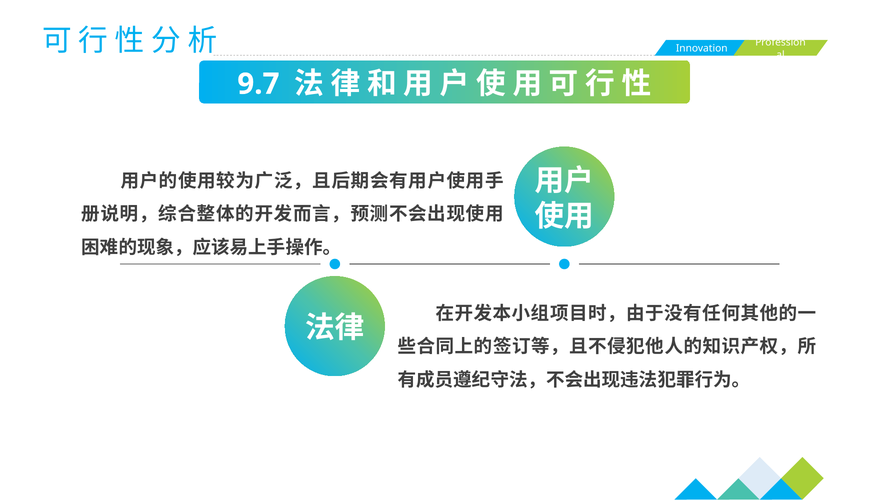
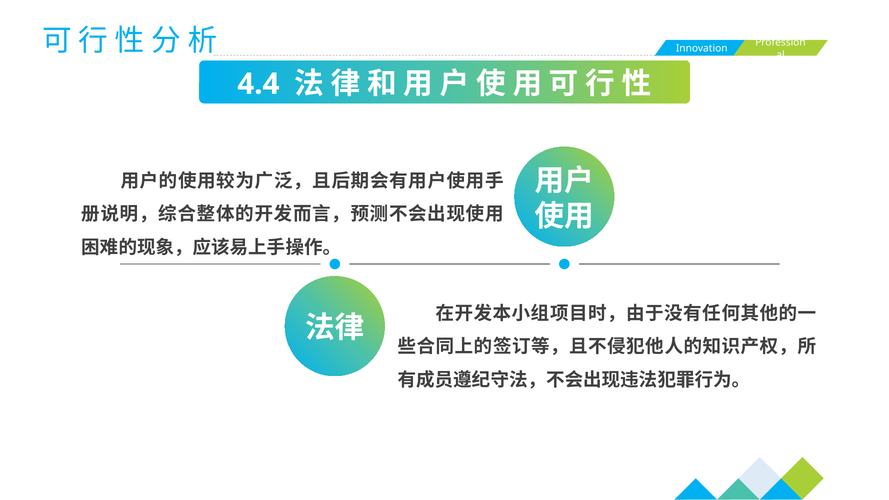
9.7: 9.7 -> 4.4
